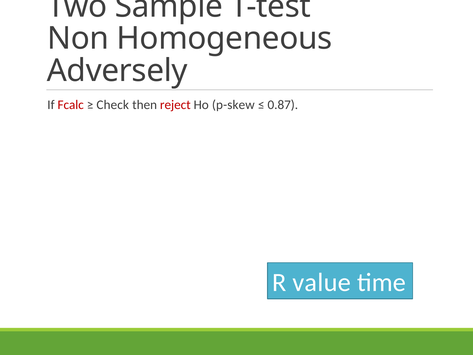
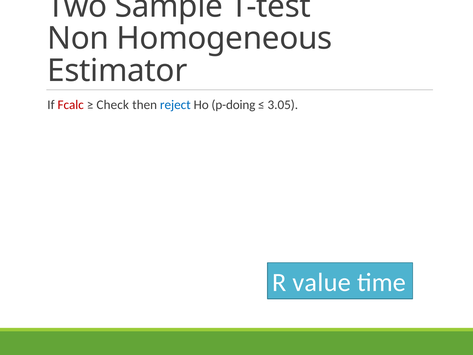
Adversely: Adversely -> Estimator
reject colour: red -> blue
p-skew: p-skew -> p-doing
0.87: 0.87 -> 3.05
